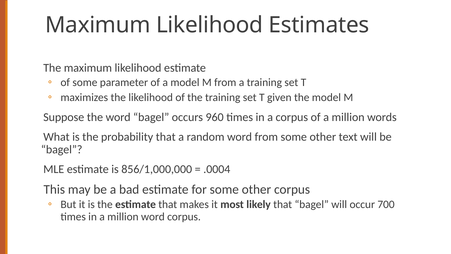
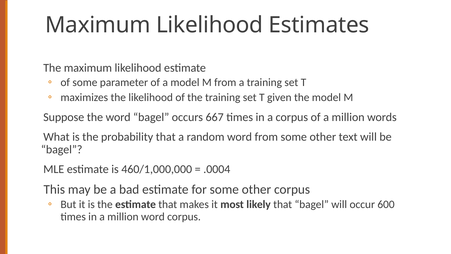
960: 960 -> 667
856/1,000,000: 856/1,000,000 -> 460/1,000,000
700: 700 -> 600
